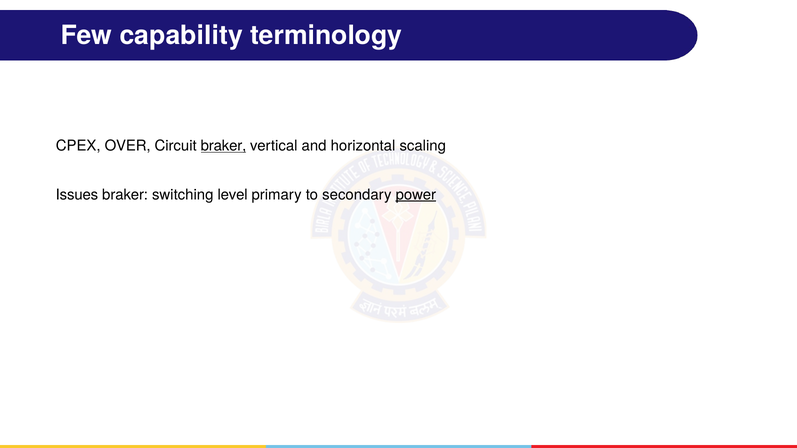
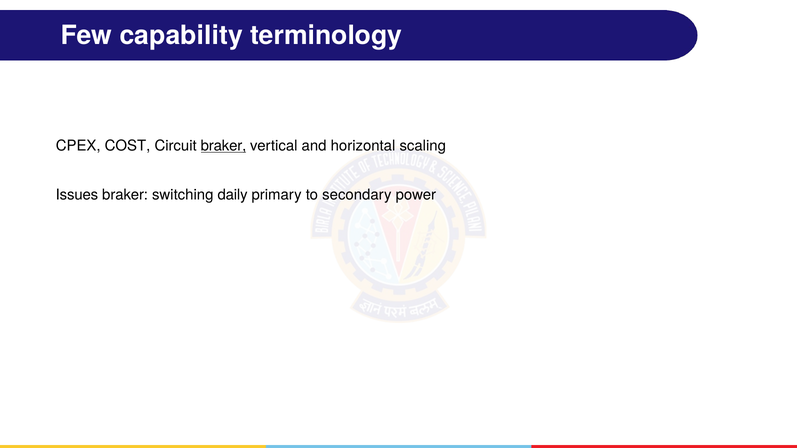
OVER: OVER -> COST
level: level -> daily
power underline: present -> none
